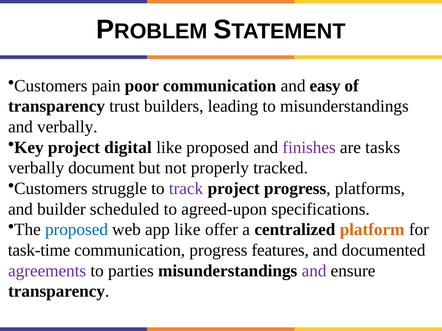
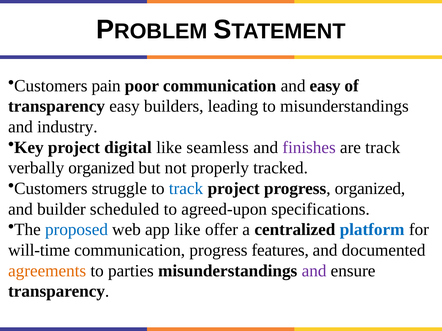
transparency trust: trust -> easy
and verbally: verbally -> industry
like proposed: proposed -> seamless
are tasks: tasks -> track
verbally document: document -> organized
track at (186, 189) colour: purple -> blue
progress platforms: platforms -> organized
platform colour: orange -> blue
task-time: task-time -> will-time
agreements colour: purple -> orange
